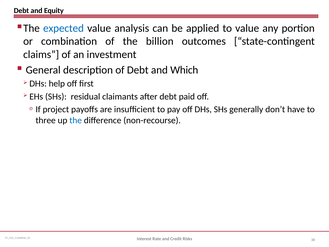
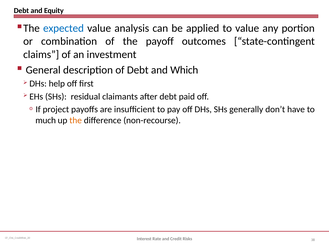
billion: billion -> payoff
three: three -> much
the at (76, 120) colour: blue -> orange
